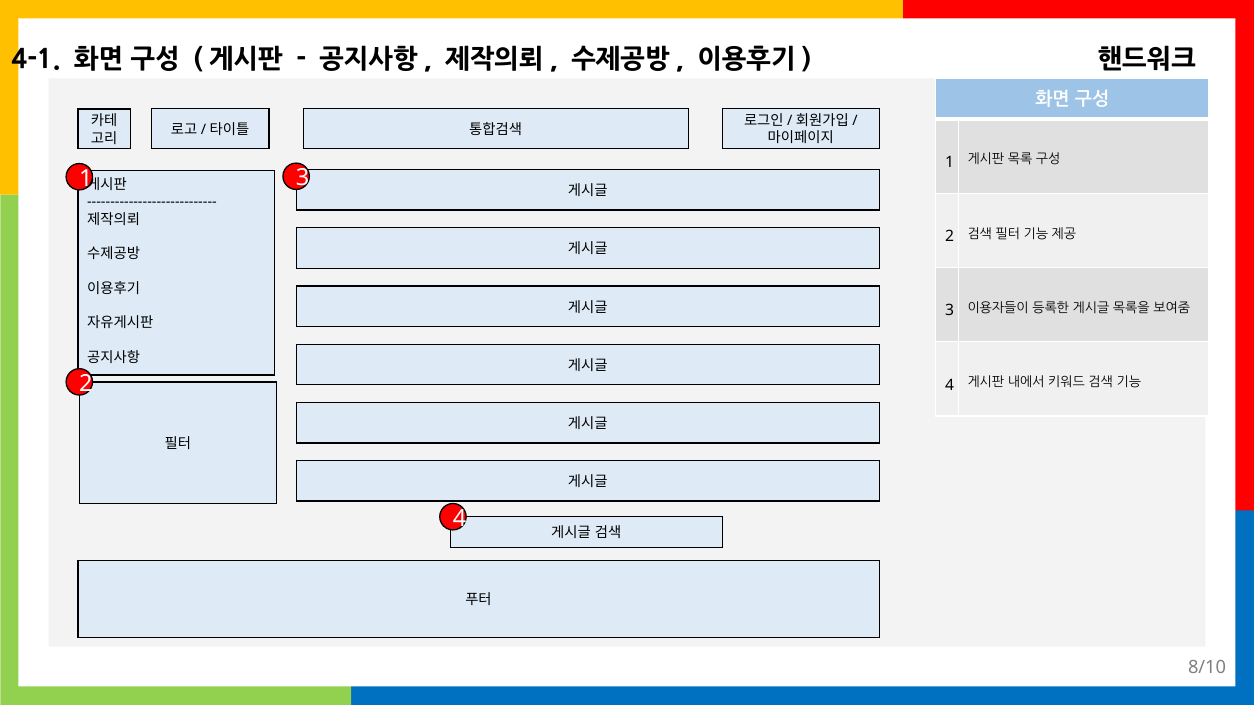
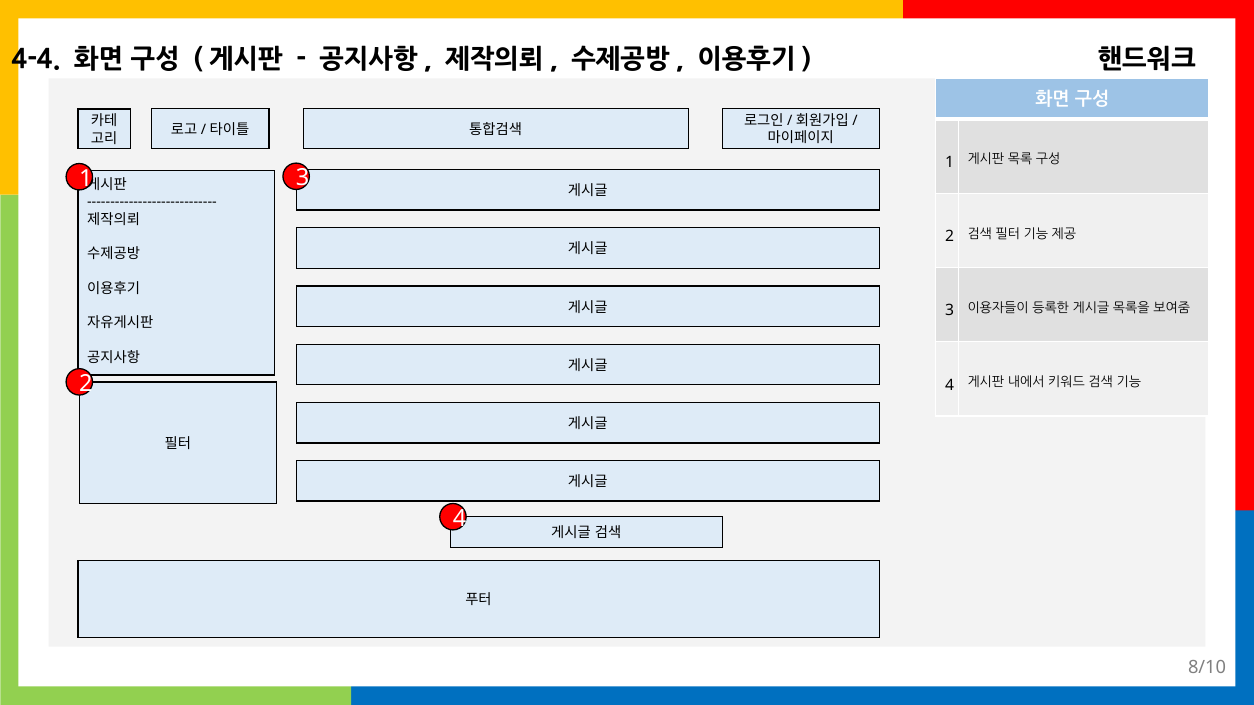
4-1: 4-1 -> 4-4
